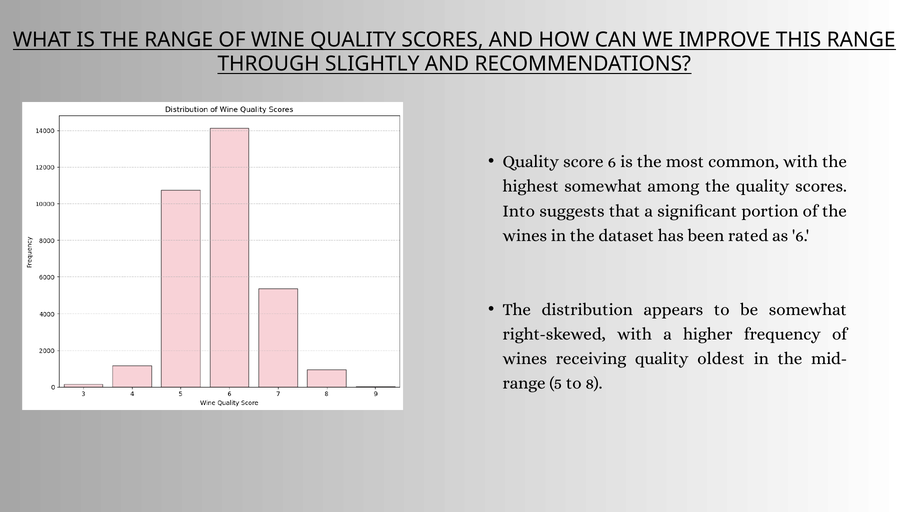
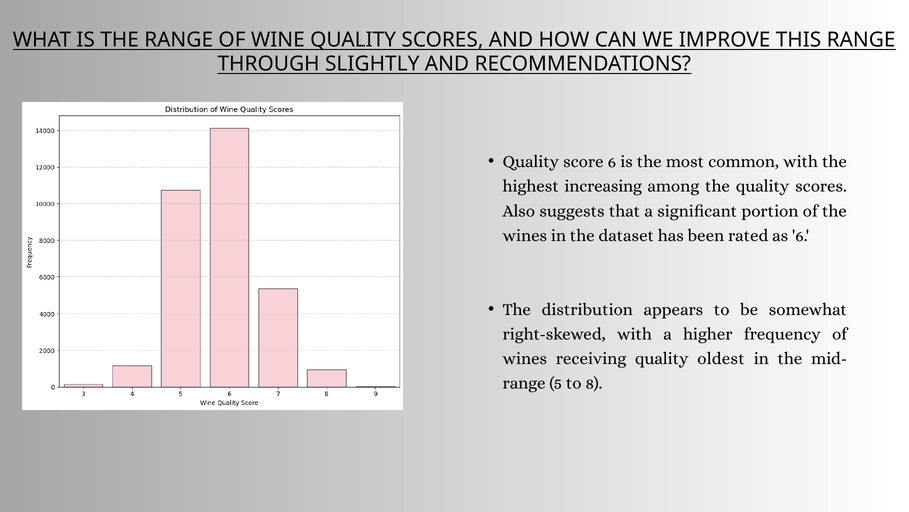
highest somewhat: somewhat -> increasing
Into: Into -> Also
